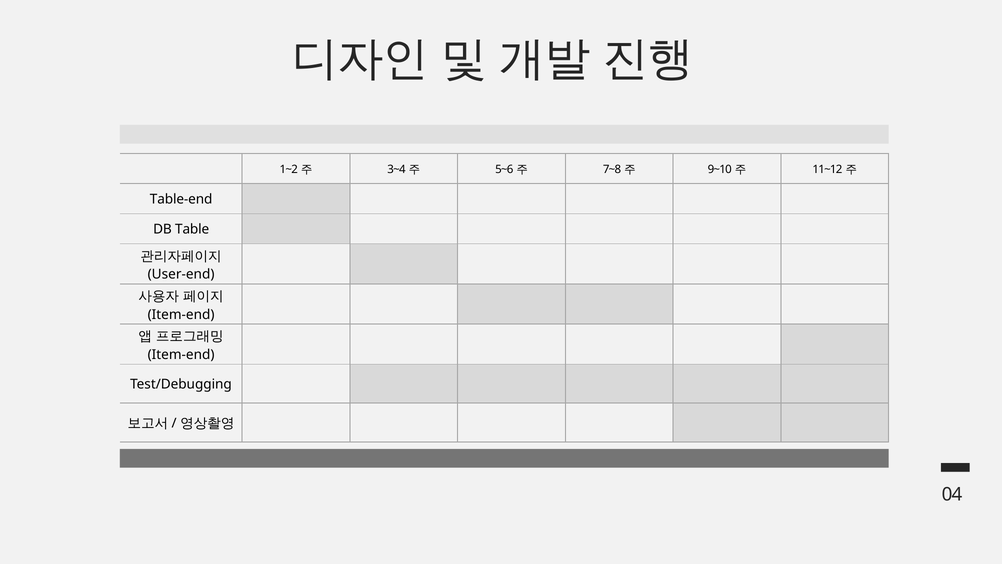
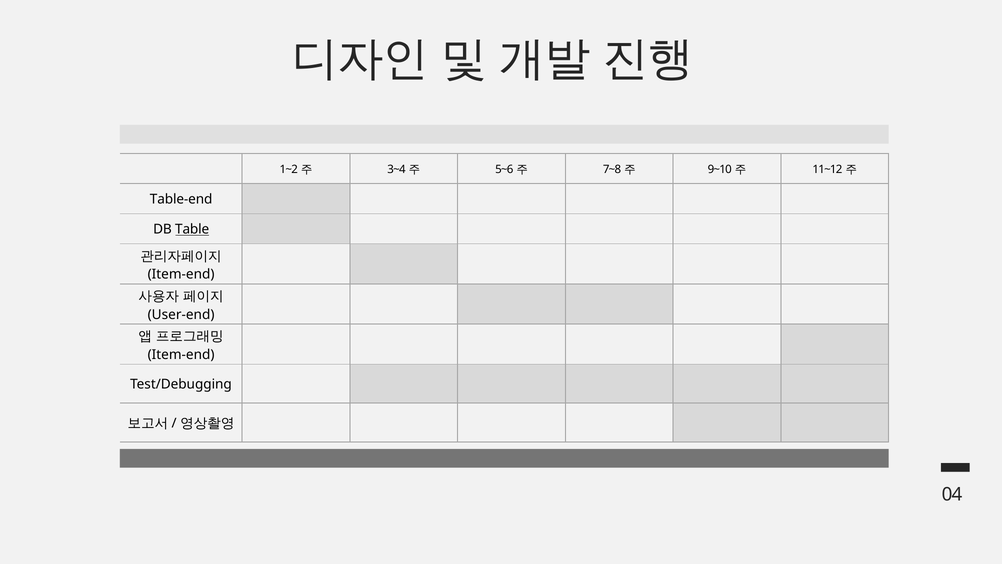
Table underline: none -> present
User-end at (181, 274): User-end -> Item-end
Item-end at (181, 314): Item-end -> User-end
